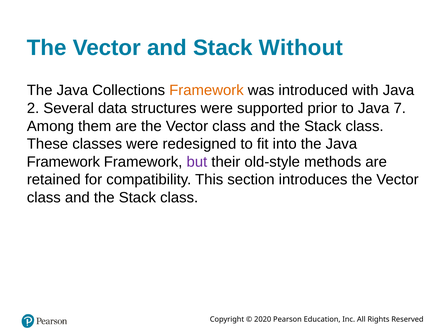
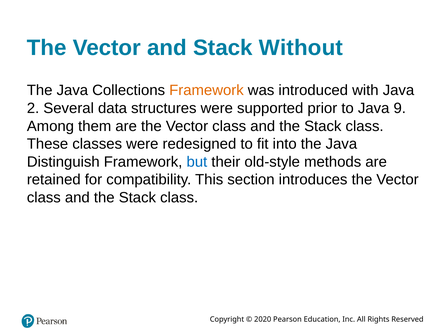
7: 7 -> 9
Framework at (63, 162): Framework -> Distinguish
but colour: purple -> blue
